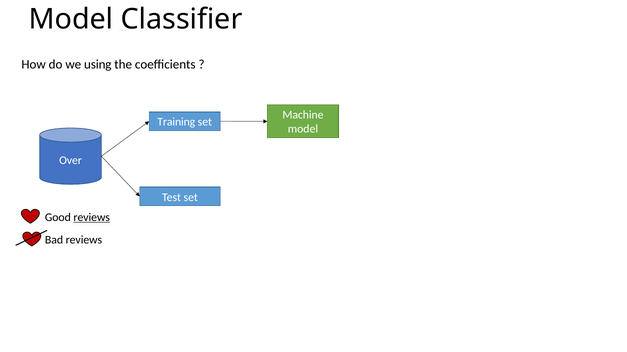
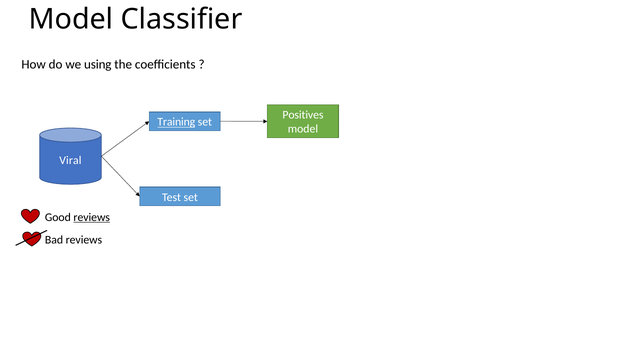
Machine: Machine -> Positives
Training underline: none -> present
Over: Over -> Viral
